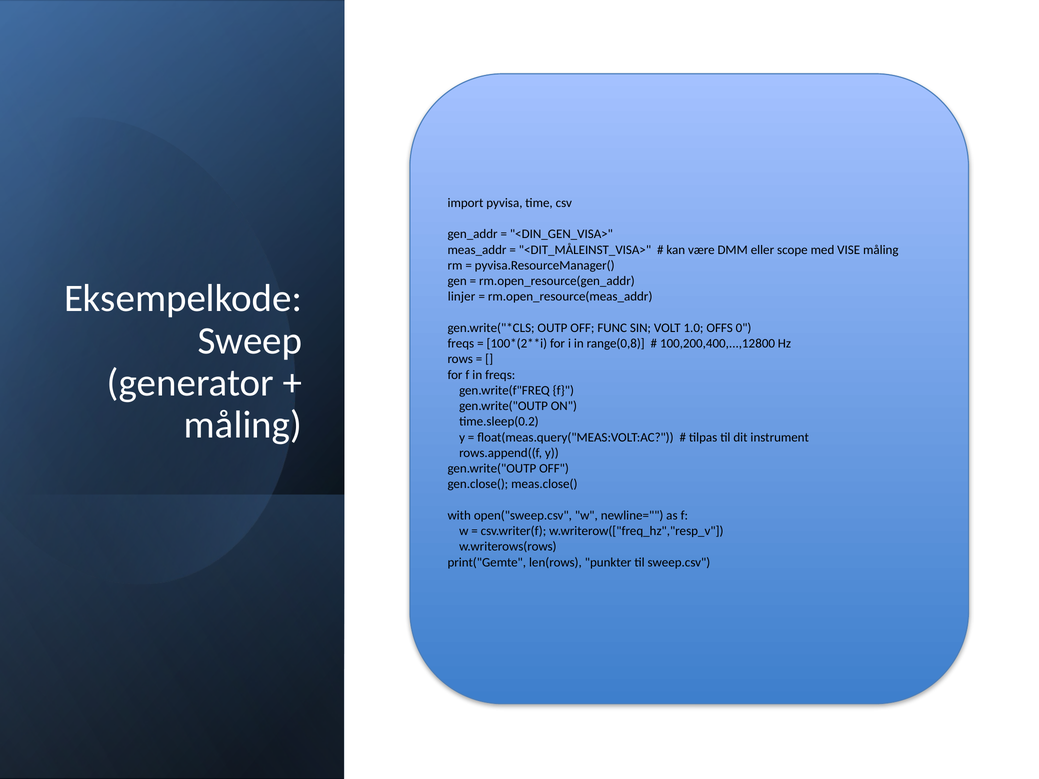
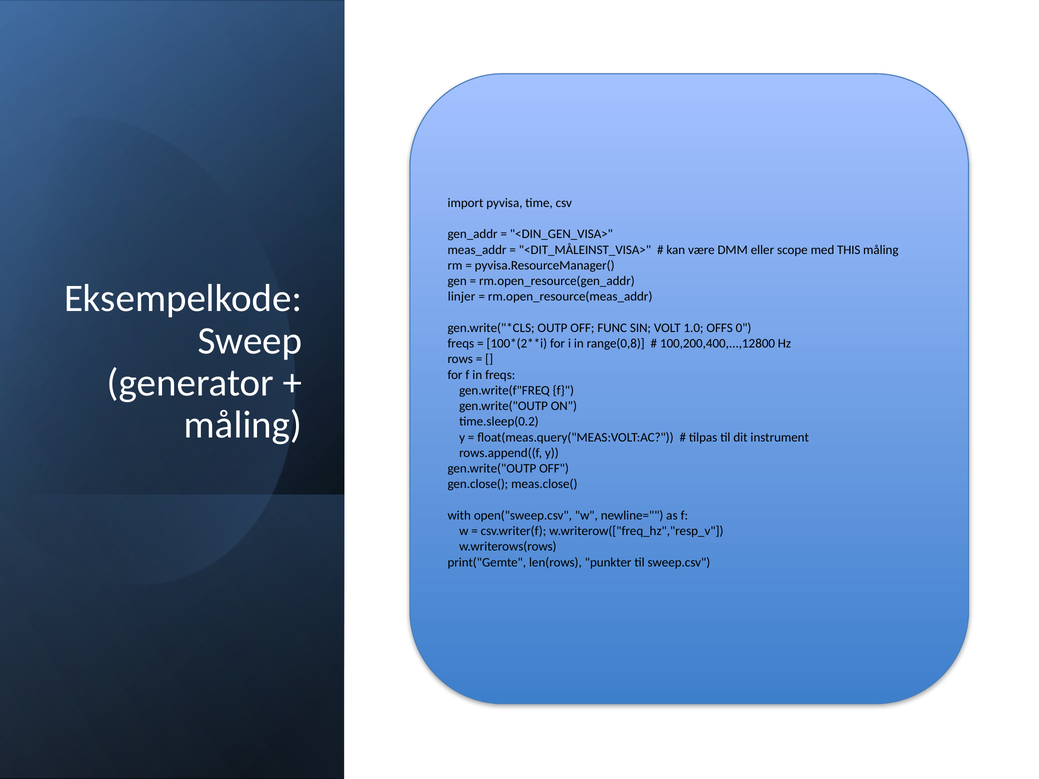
VISE: VISE -> THIS
